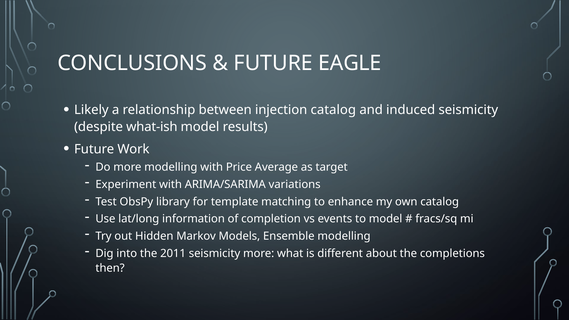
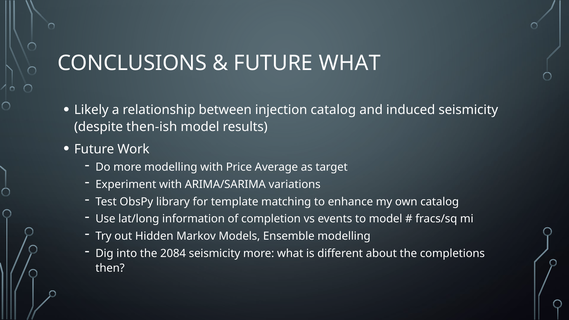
FUTURE EAGLE: EAGLE -> WHAT
what-ish: what-ish -> then-ish
2011: 2011 -> 2084
